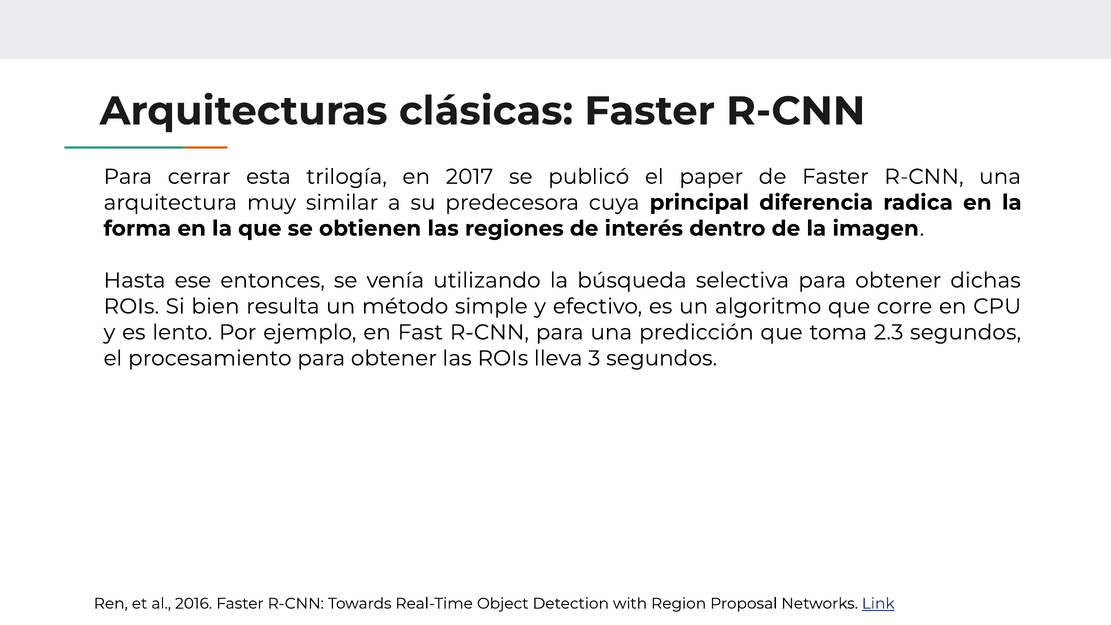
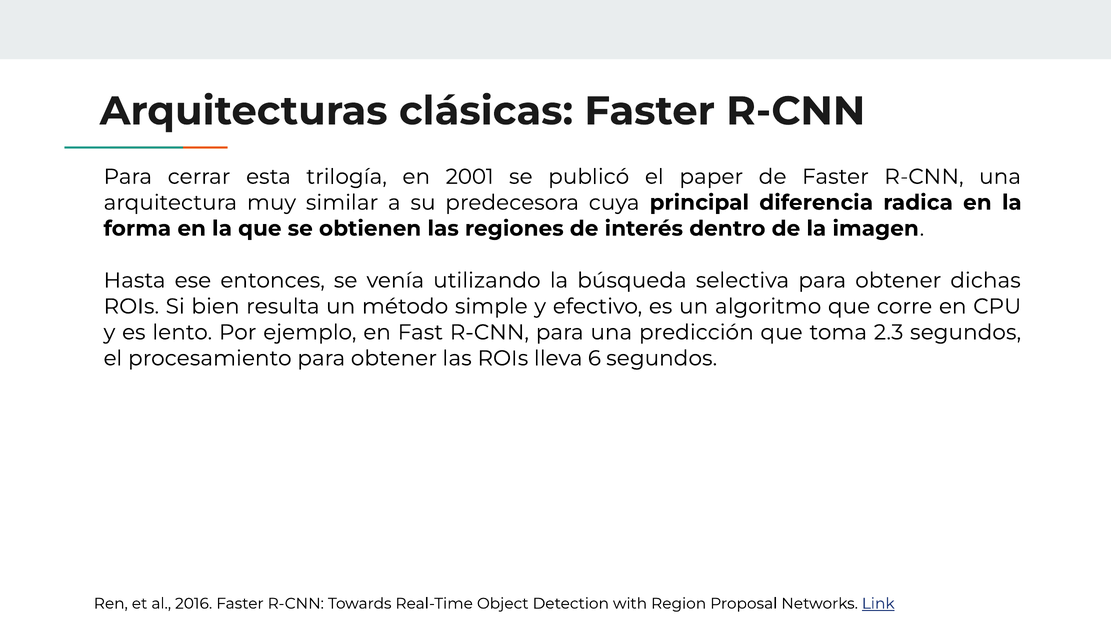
2017: 2017 -> 2001
3: 3 -> 6
